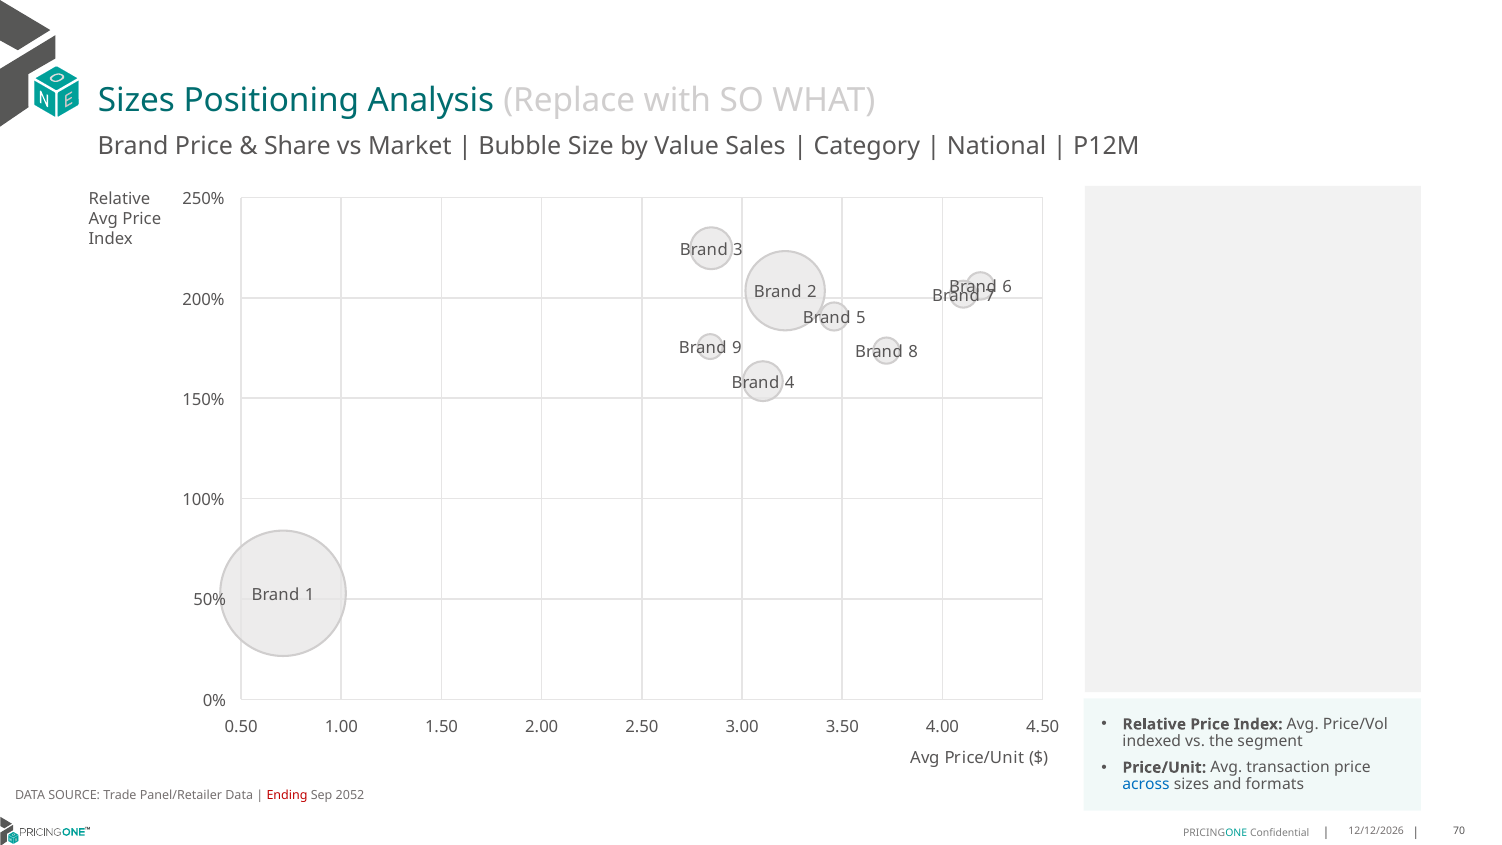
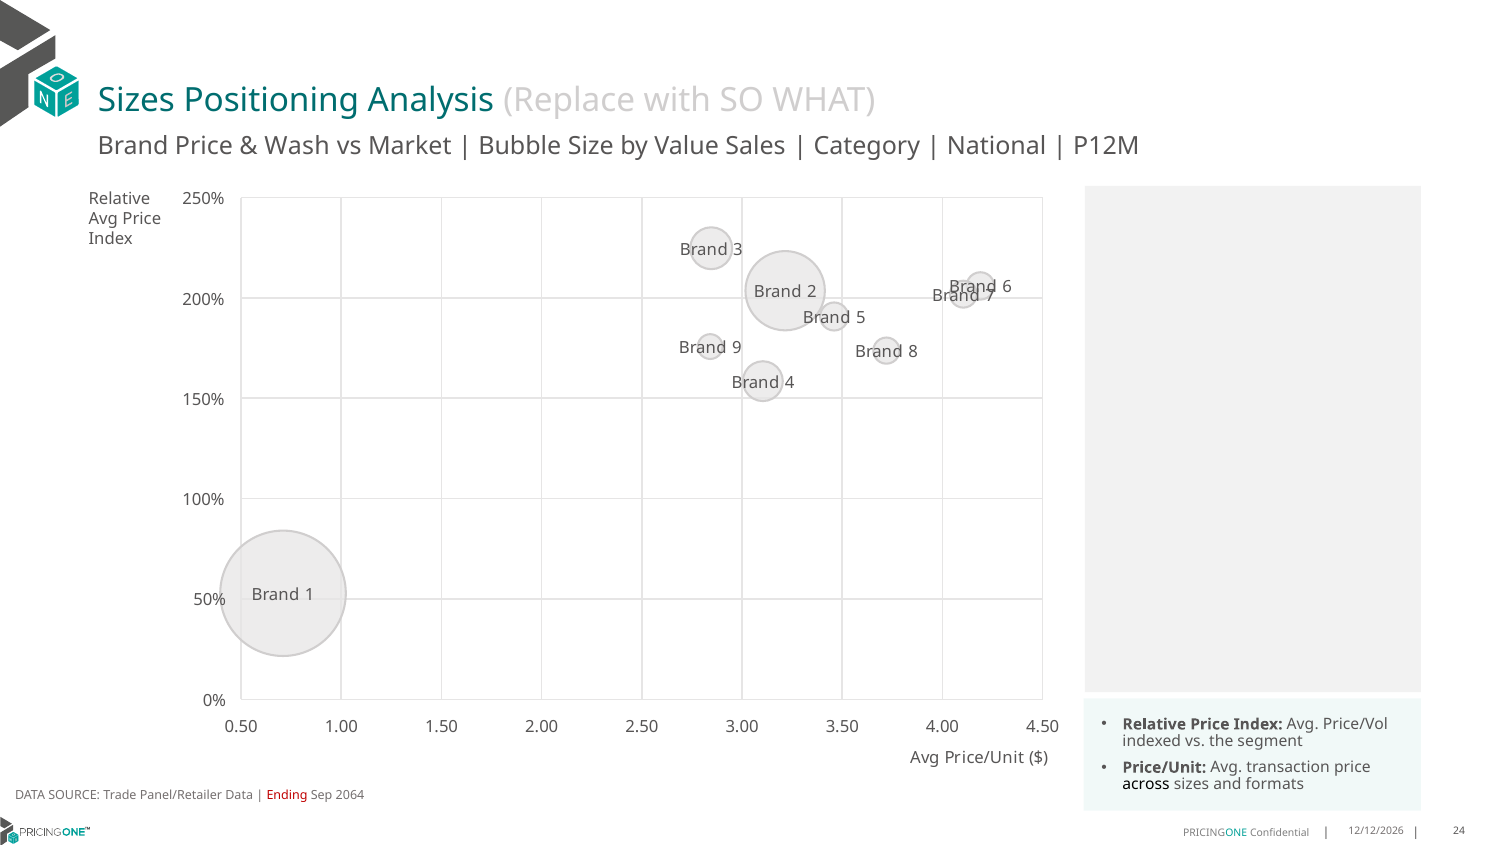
Share: Share -> Wash
across colour: blue -> black
2052: 2052 -> 2064
70: 70 -> 24
